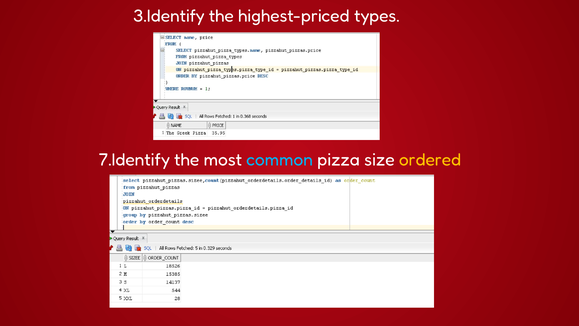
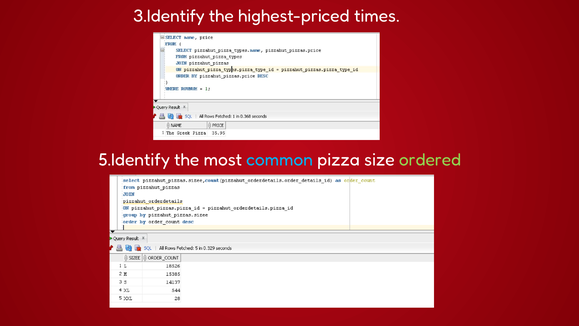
types: types -> times
7.Identify: 7.Identify -> 5.Identify
ordered colour: yellow -> light green
